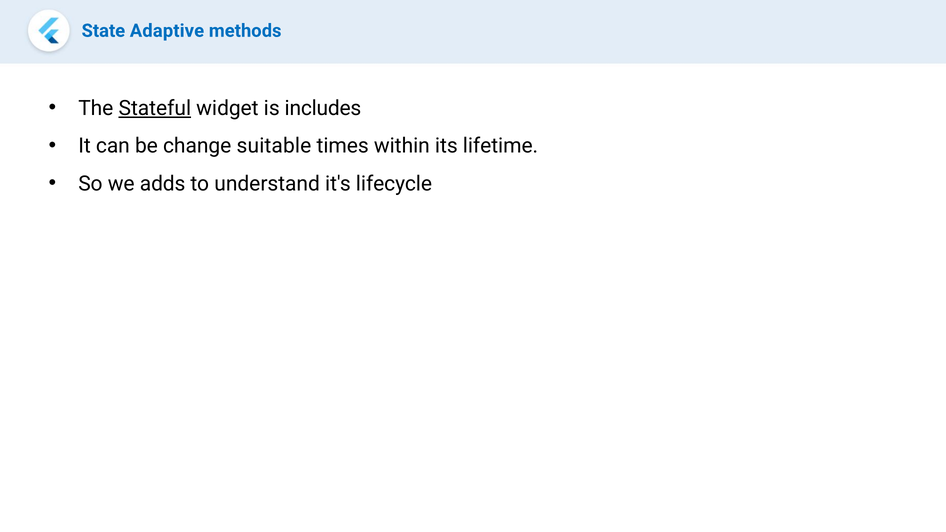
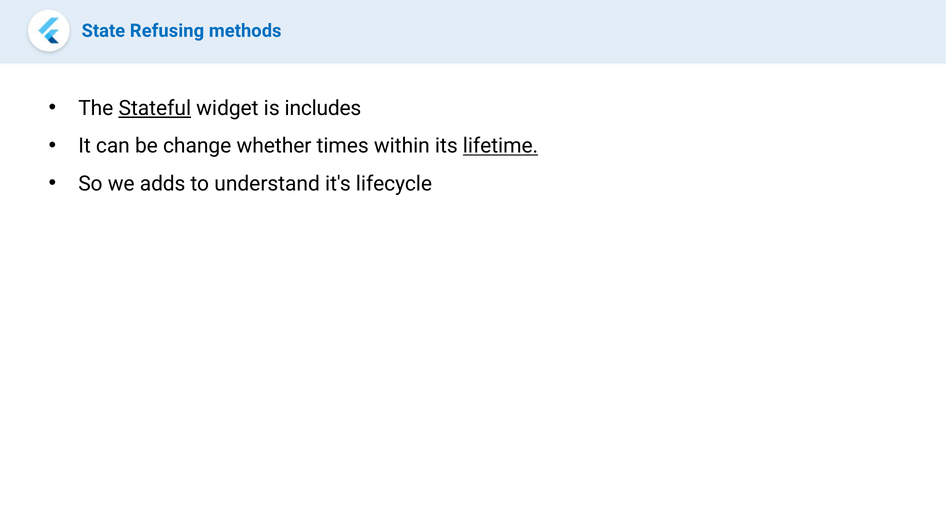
Adaptive: Adaptive -> Refusing
suitable: suitable -> whether
lifetime underline: none -> present
